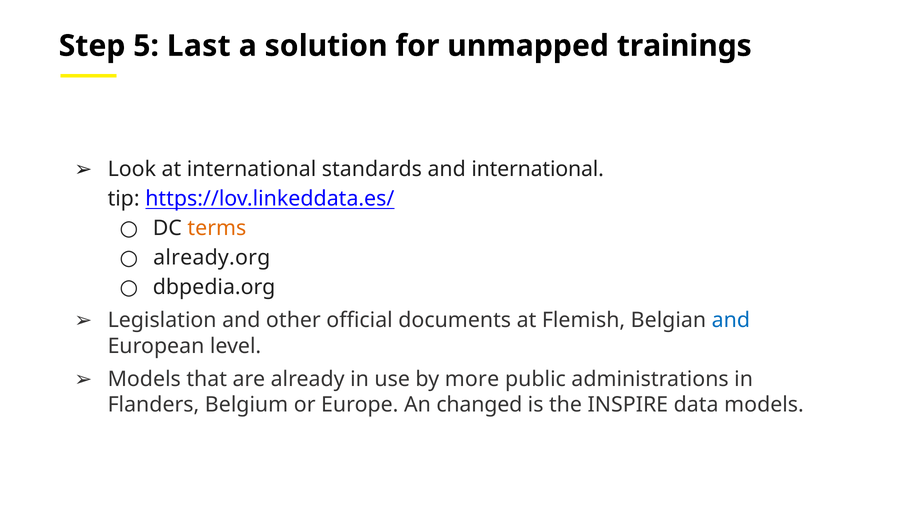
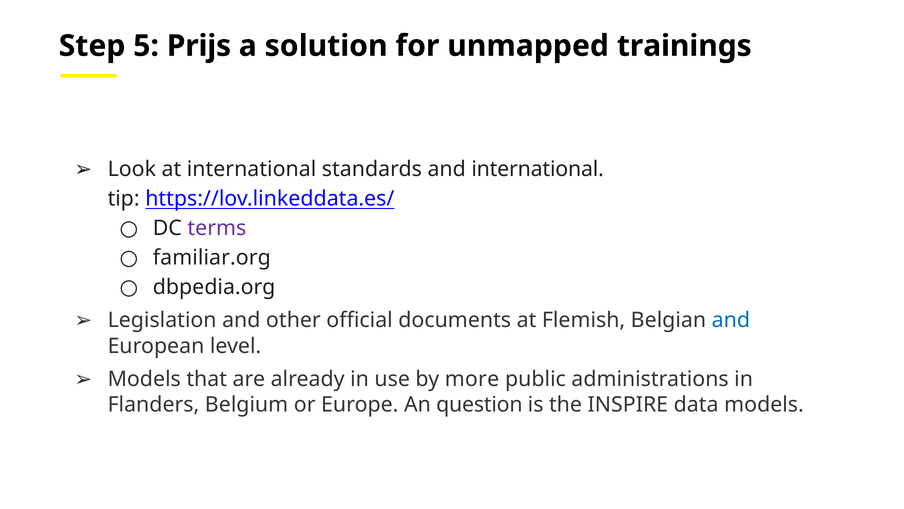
Last: Last -> Prijs
terms colour: orange -> purple
already.org: already.org -> familiar.org
changed: changed -> question
